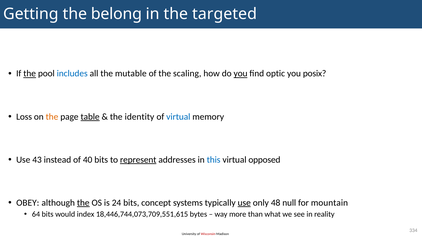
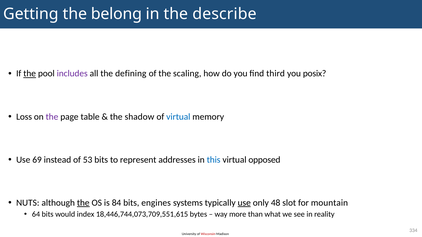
targeted: targeted -> describe
includes colour: blue -> purple
mutable: mutable -> defining
you at (241, 74) underline: present -> none
optic: optic -> third
the at (52, 117) colour: orange -> purple
table underline: present -> none
identity: identity -> shadow
43: 43 -> 69
40: 40 -> 53
represent underline: present -> none
OBEY: OBEY -> NUTS
24: 24 -> 84
concept: concept -> engines
null: null -> slot
